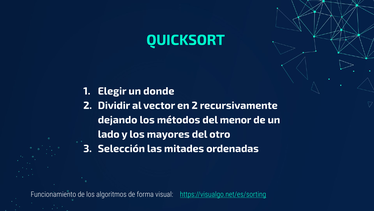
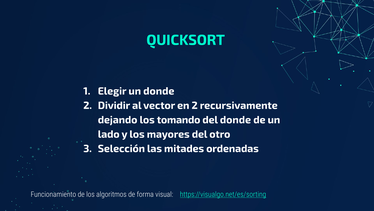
métodos: métodos -> tomando
del menor: menor -> donde
